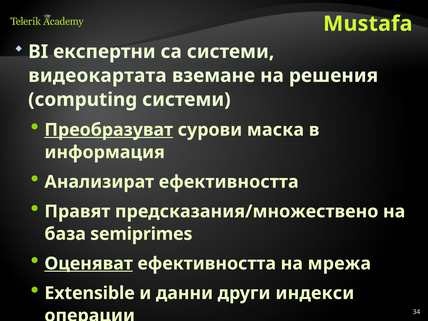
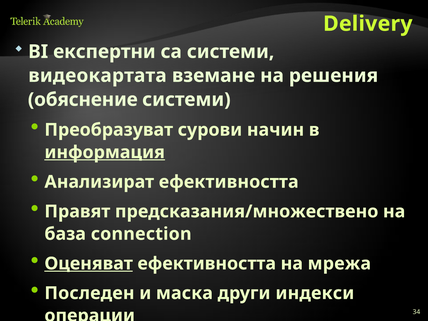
Mustafa: Mustafa -> Delivery
computing: computing -> обяснение
Преобразуват underline: present -> none
маска: маска -> начин
информация at (105, 152) underline: none -> present
semiprimes: semiprimes -> connection
Extensible: Extensible -> Последен
данни: данни -> маска
